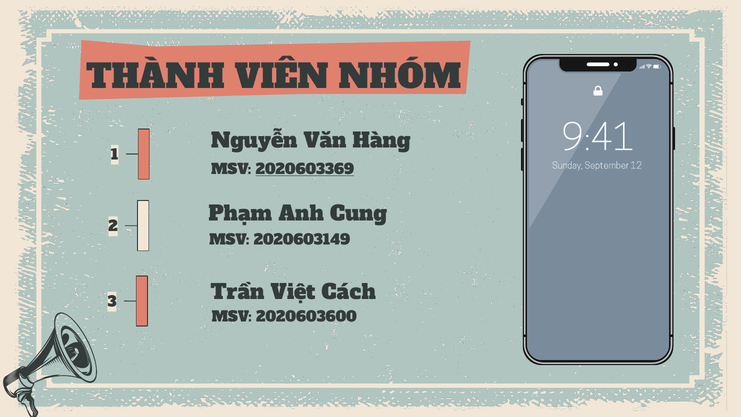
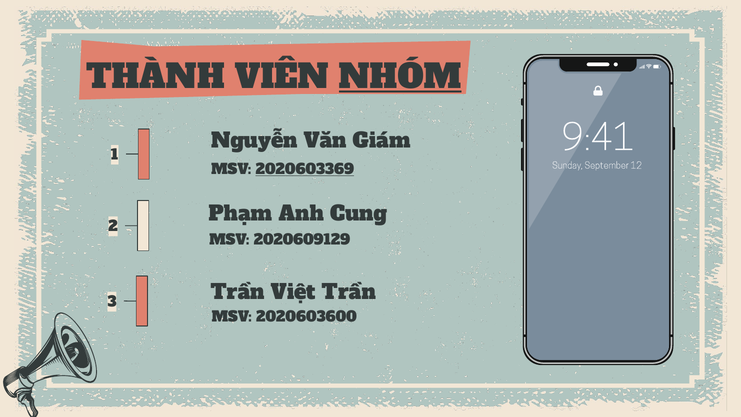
NHÓM underline: none -> present
Hàng: Hàng -> Giám
2020603149: 2020603149 -> 2020609129
Việt Cách: Cách -> Trần
